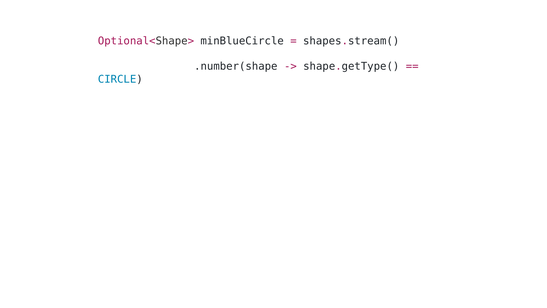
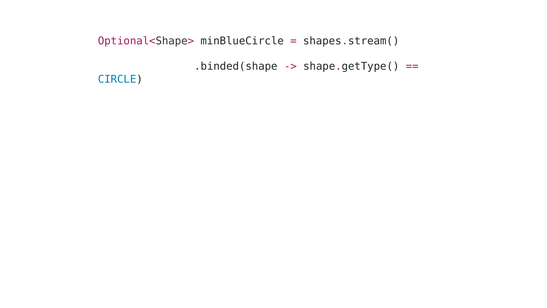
.number(shape: .number(shape -> .binded(shape
